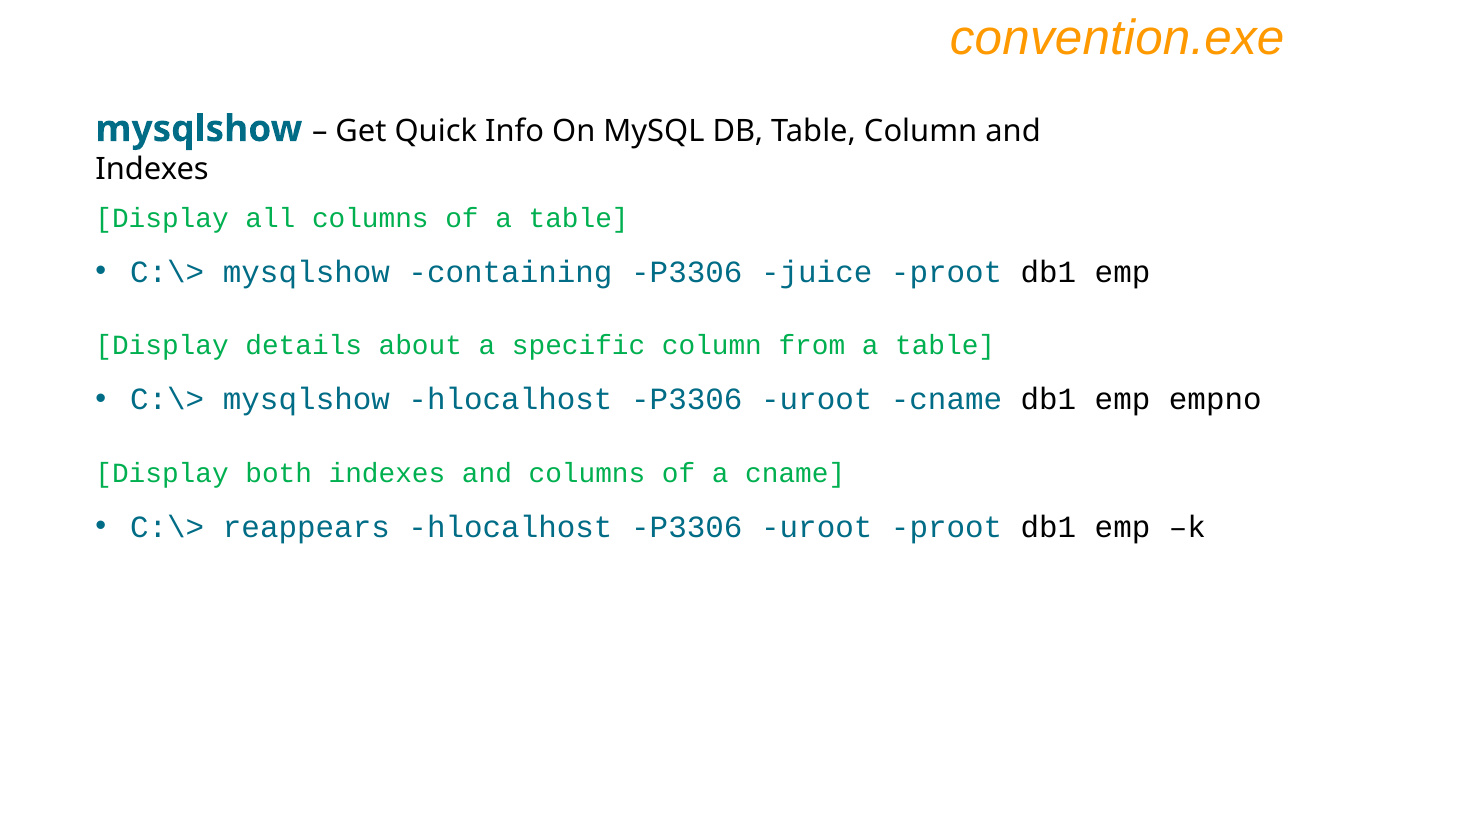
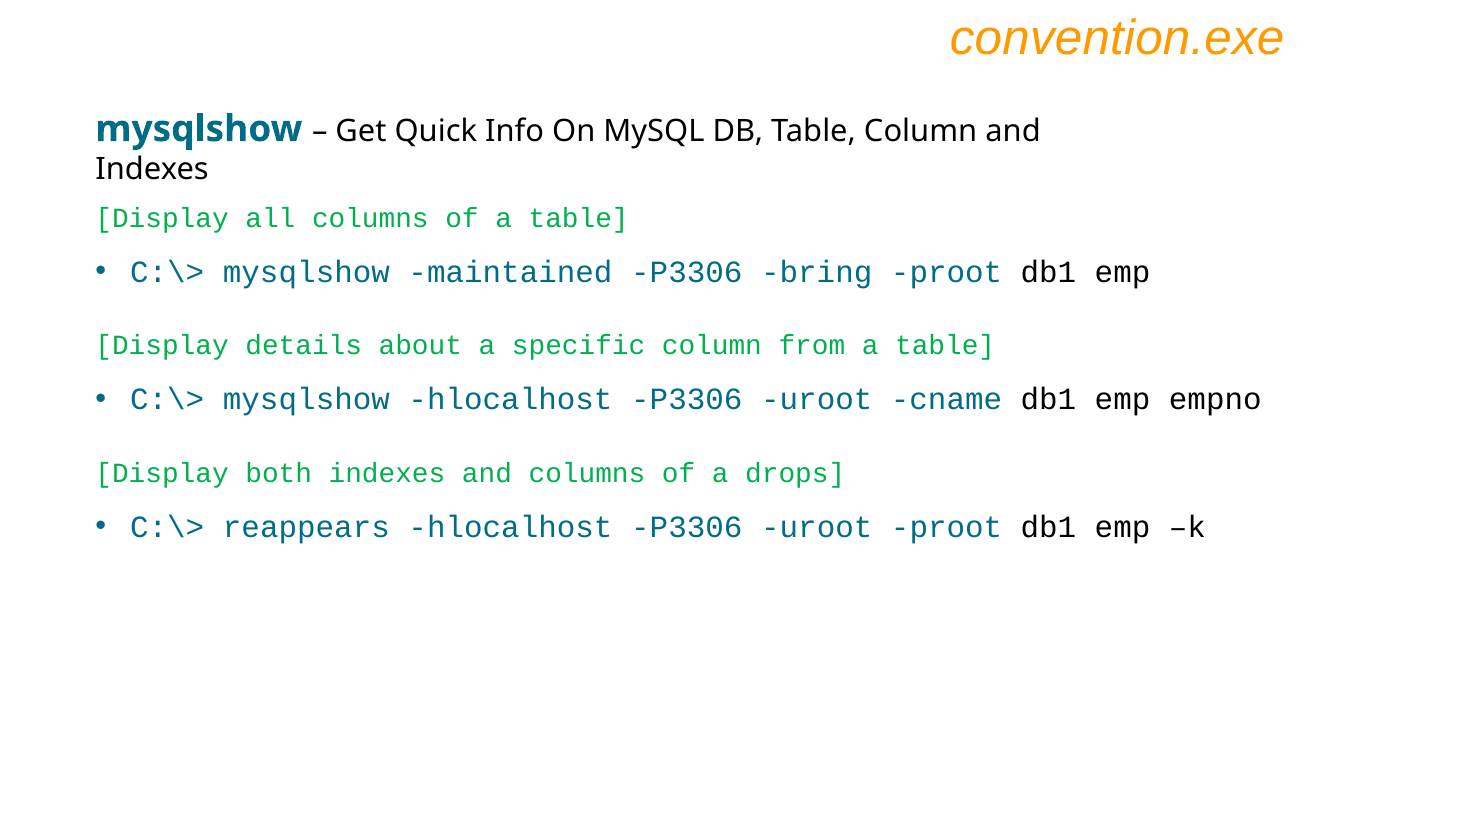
containing: containing -> maintained
juice: juice -> bring
a cname: cname -> drops
